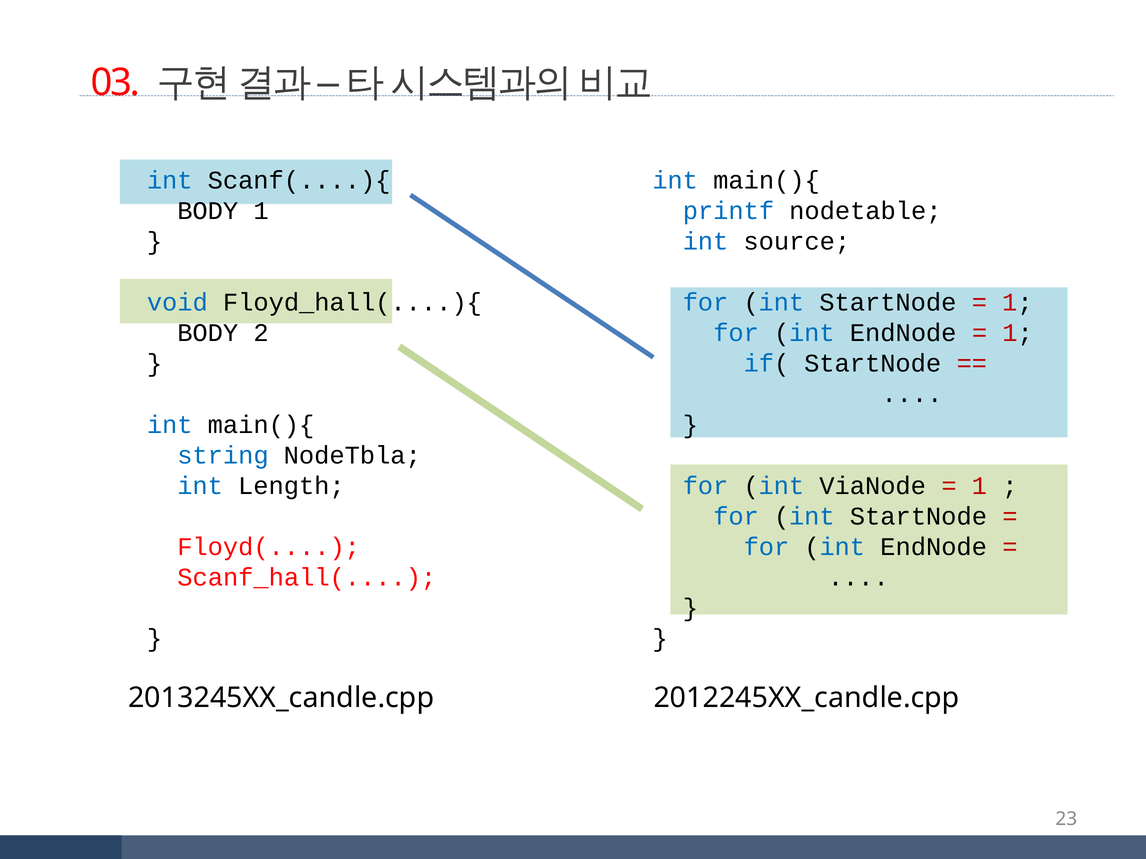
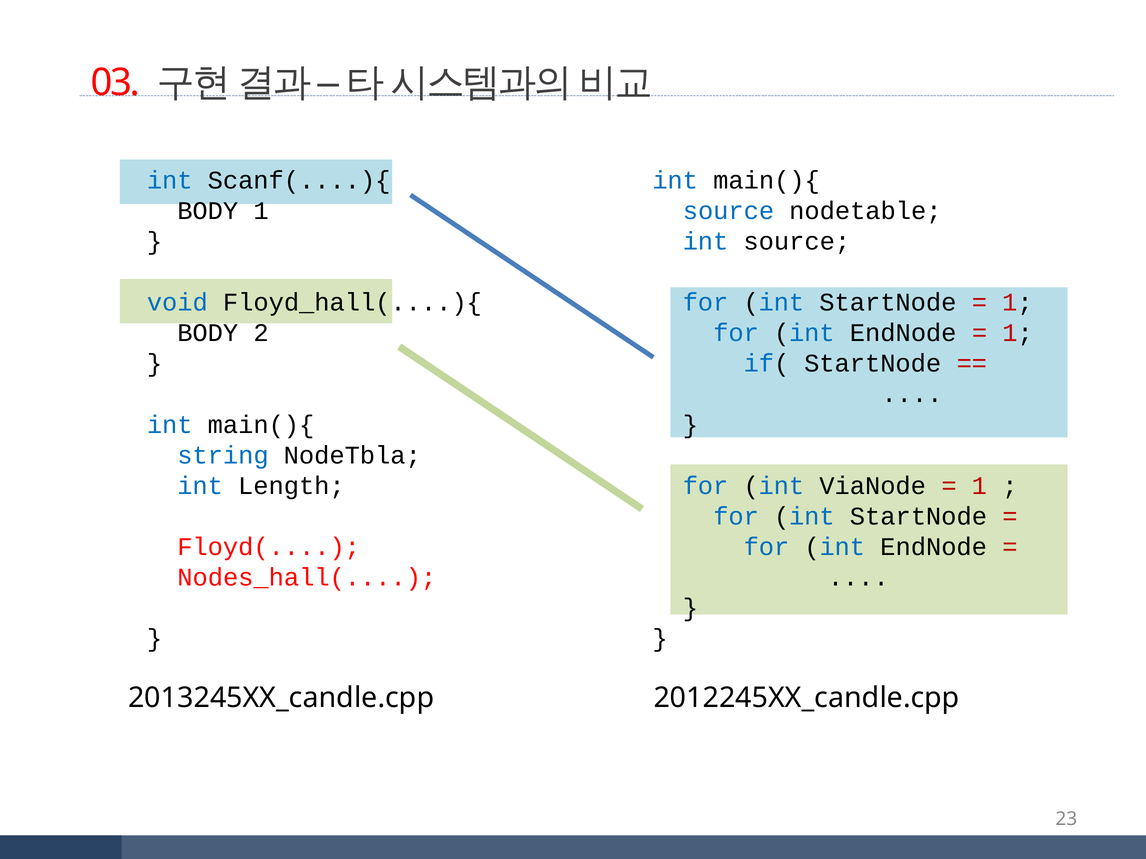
printf at (728, 211): printf -> source
Scanf_hall(: Scanf_hall( -> Nodes_hall(
